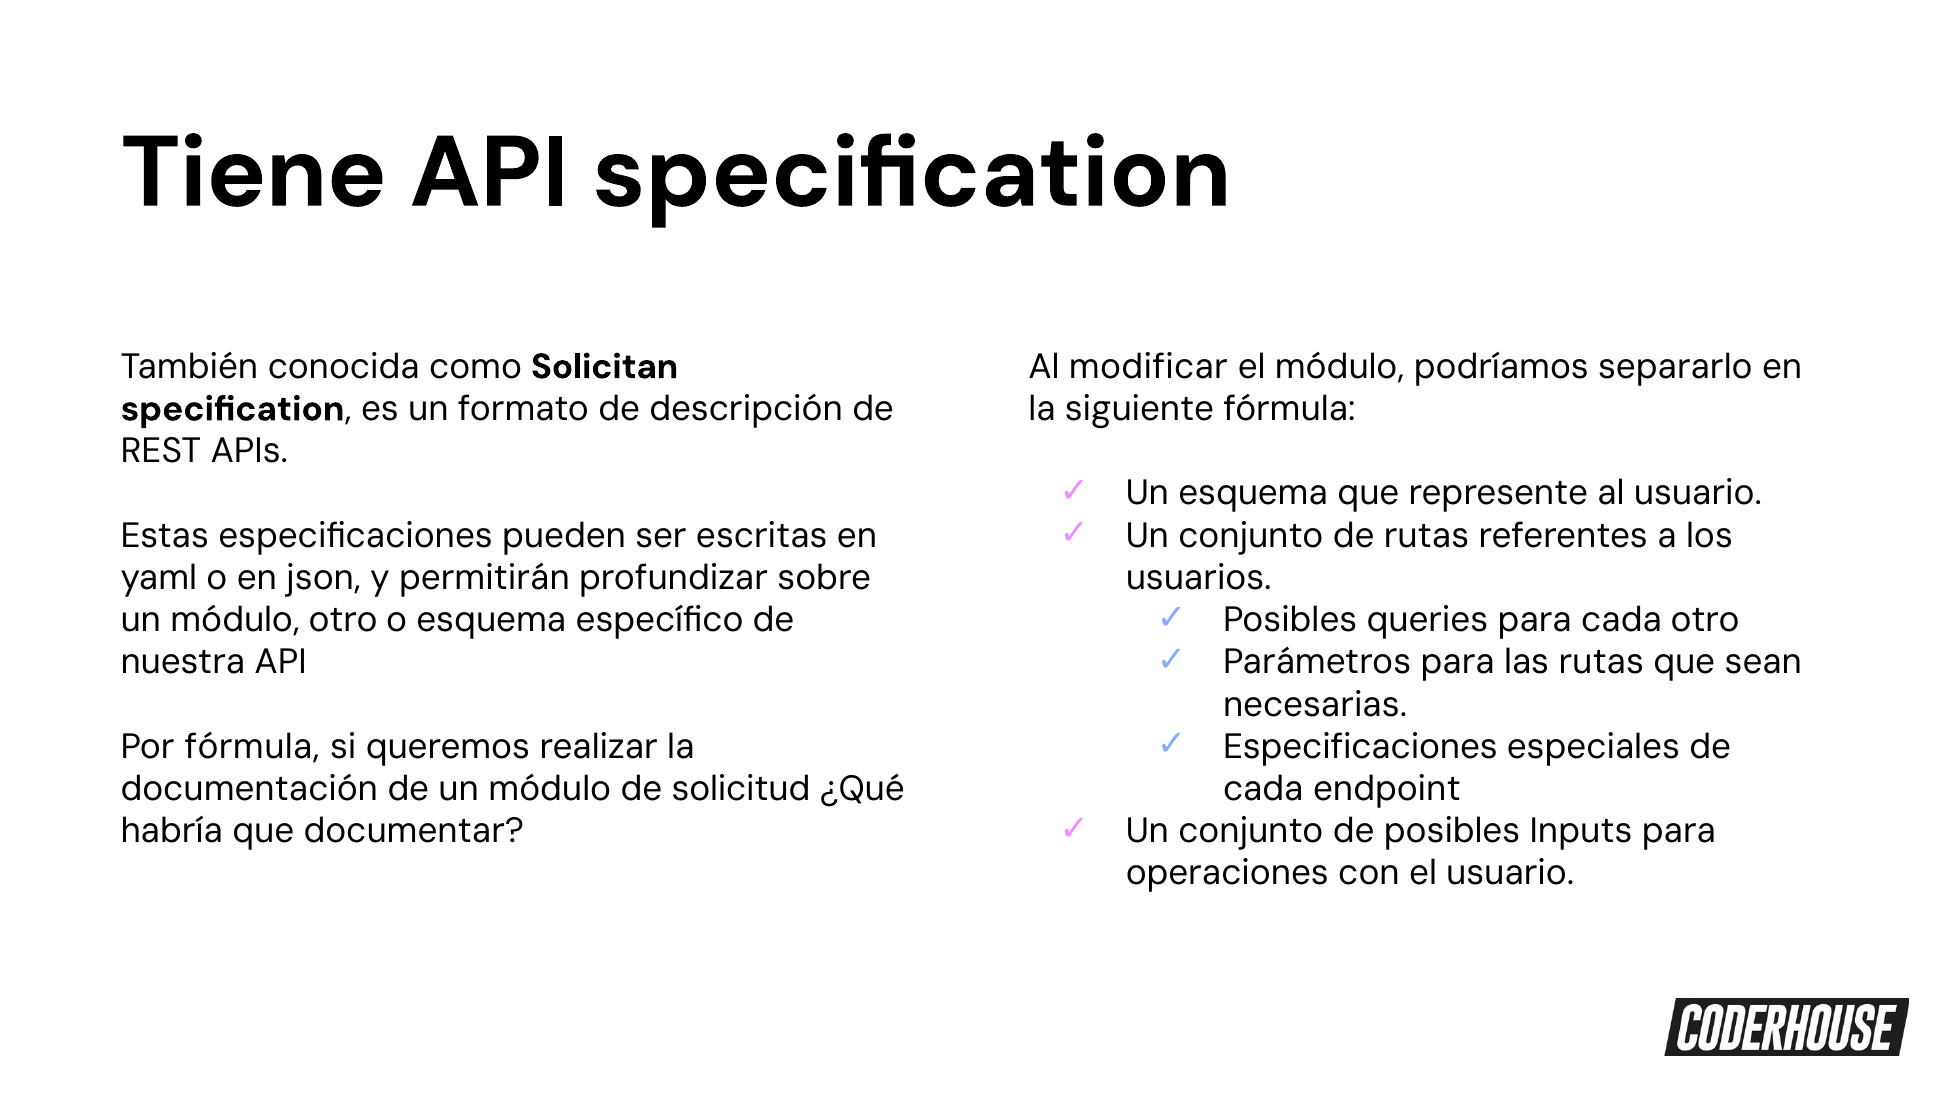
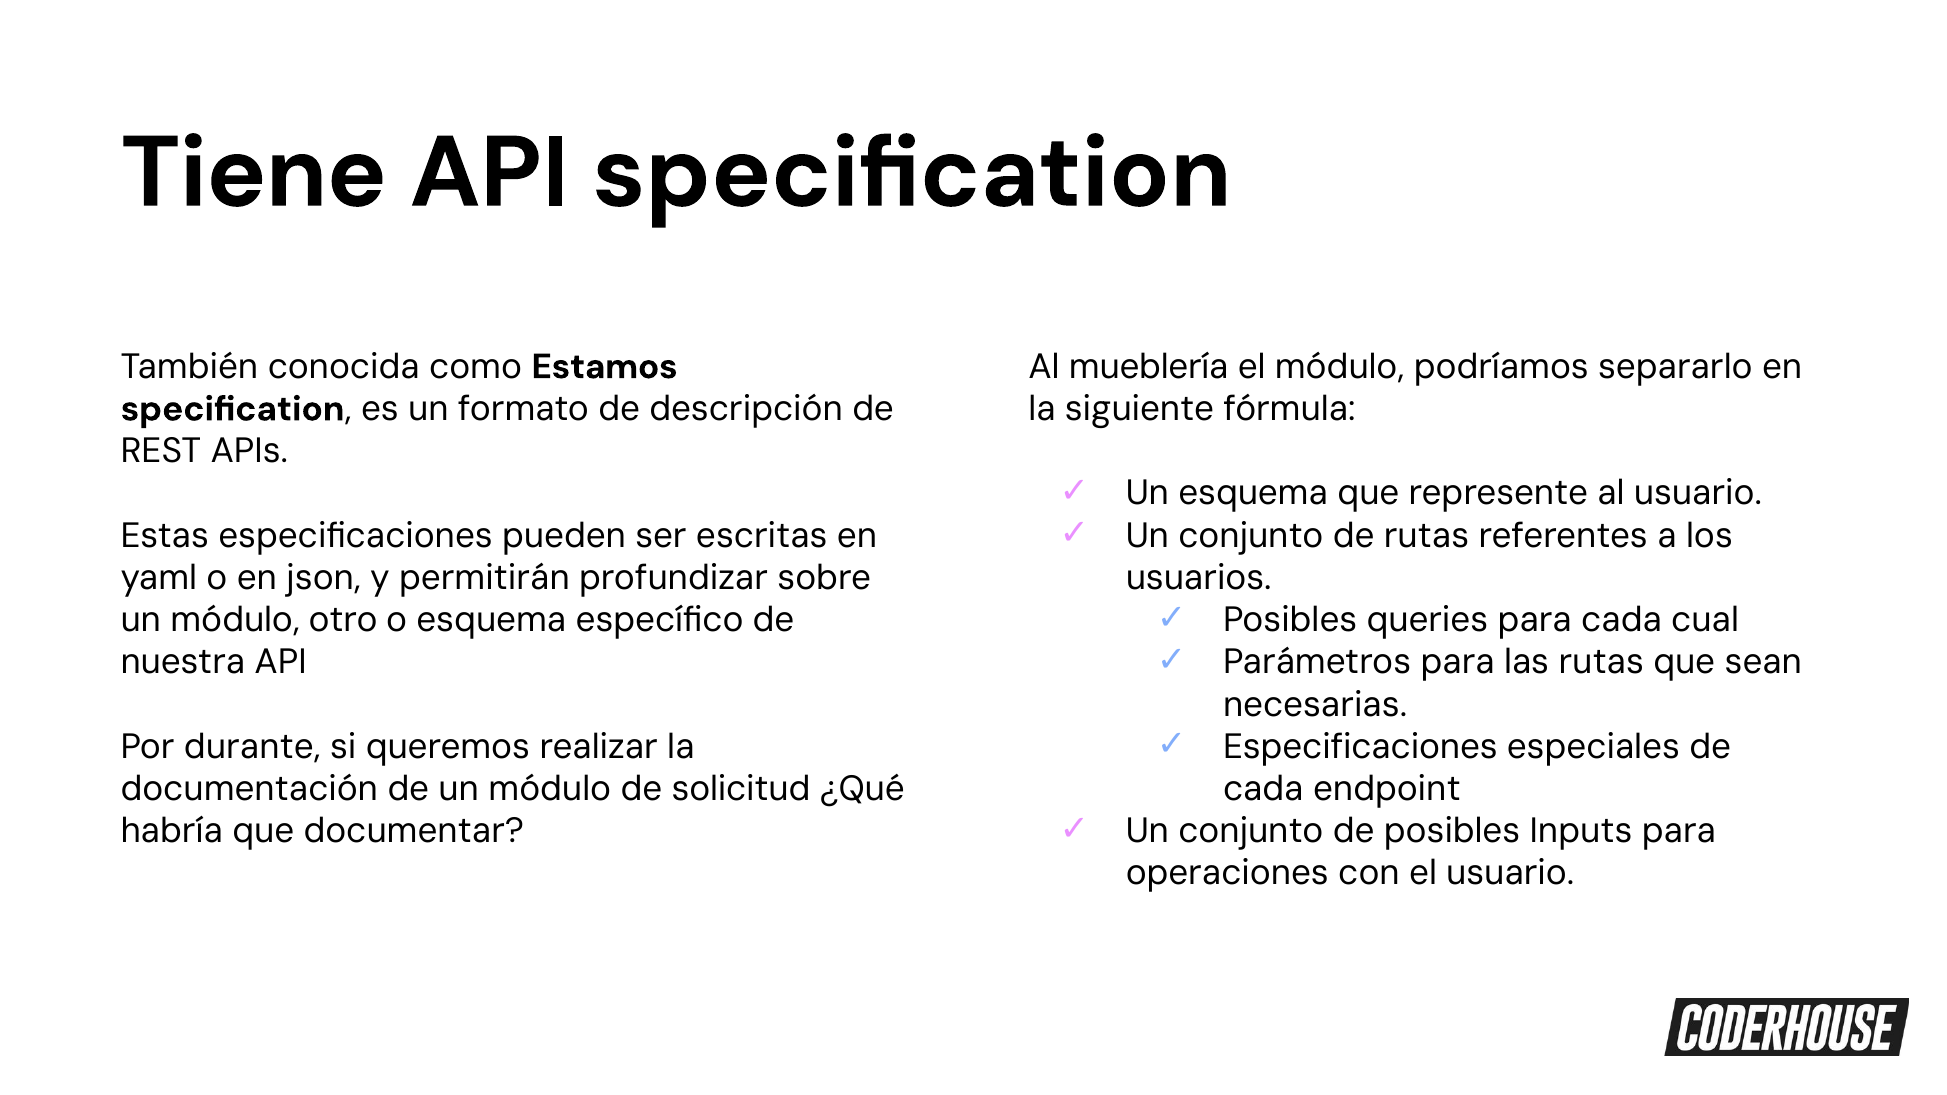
Solicitan: Solicitan -> Estamos
modificar: modificar -> mueblería
cada otro: otro -> cual
Por fórmula: fórmula -> durante
